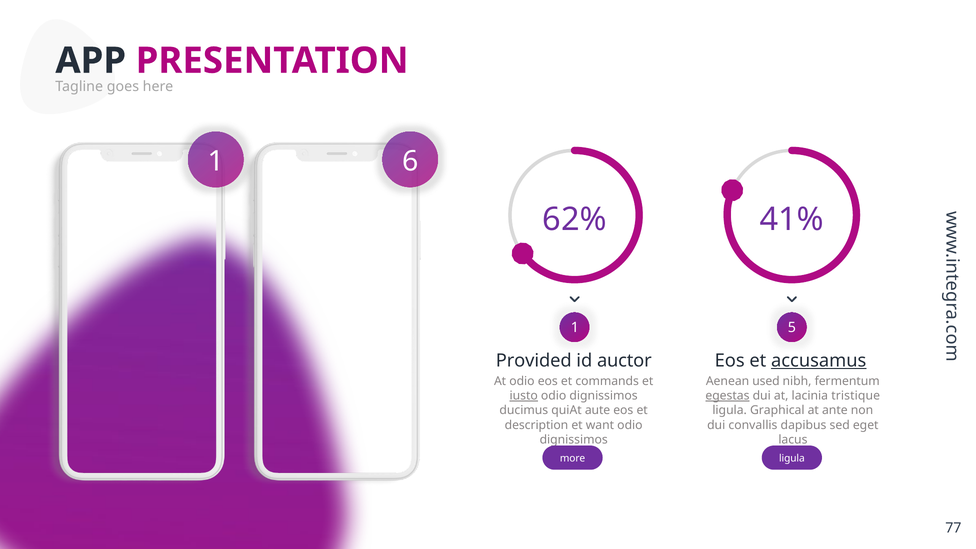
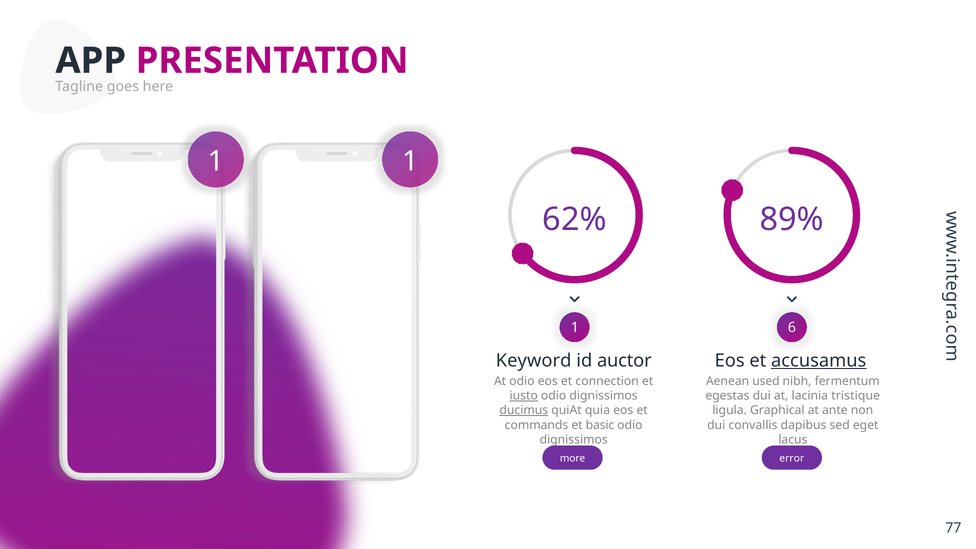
1 6: 6 -> 1
41%: 41% -> 89%
5: 5 -> 6
Provided: Provided -> Keyword
commands: commands -> connection
egestas underline: present -> none
ducimus underline: none -> present
aute: aute -> quia
description: description -> commands
want: want -> basic
more ligula: ligula -> error
